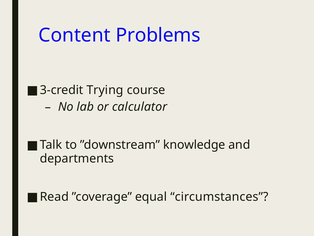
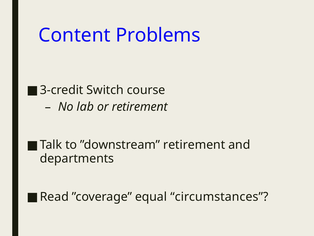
Trying: Trying -> Switch
or calculator: calculator -> retirement
”downstream knowledge: knowledge -> retirement
